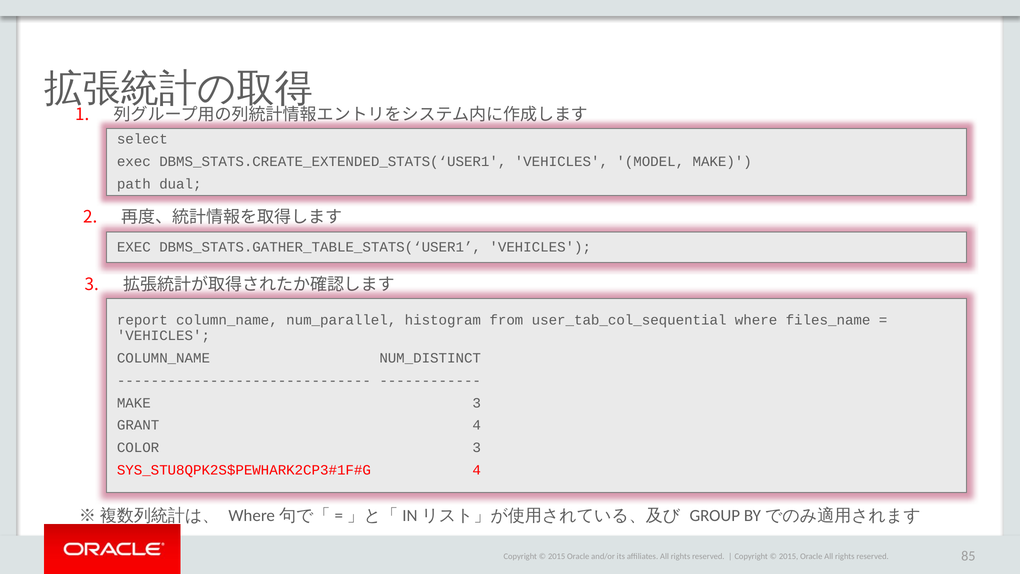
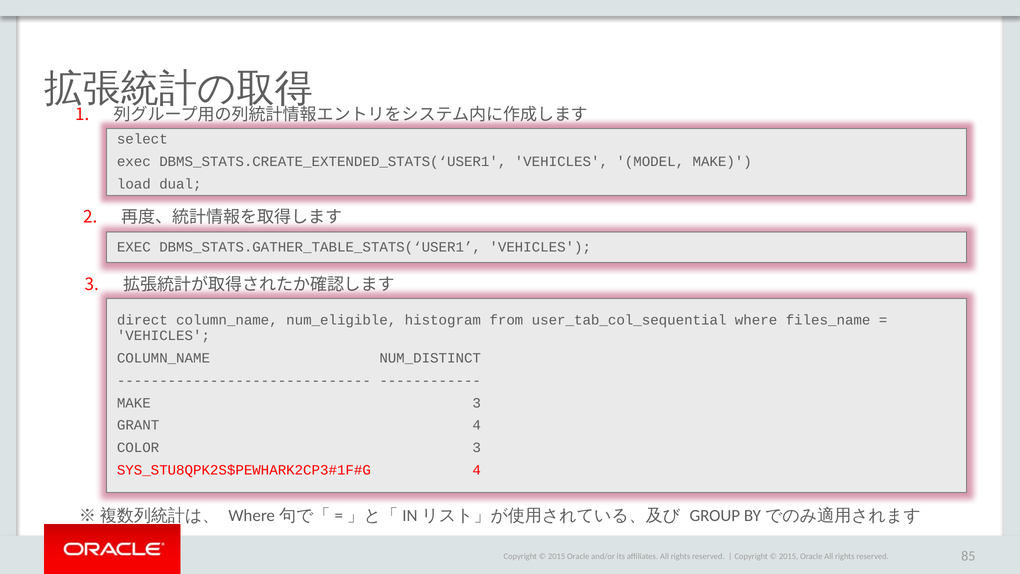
path: path -> load
report: report -> direct
num_parallel: num_parallel -> num_eligible
